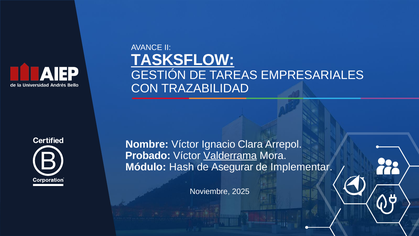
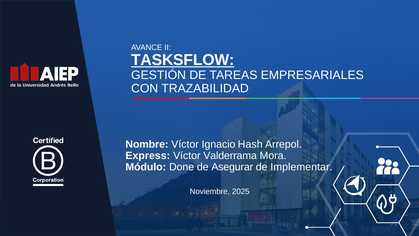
Clara: Clara -> Hash
Probado: Probado -> Express
Valderrama underline: present -> none
Hash: Hash -> Done
